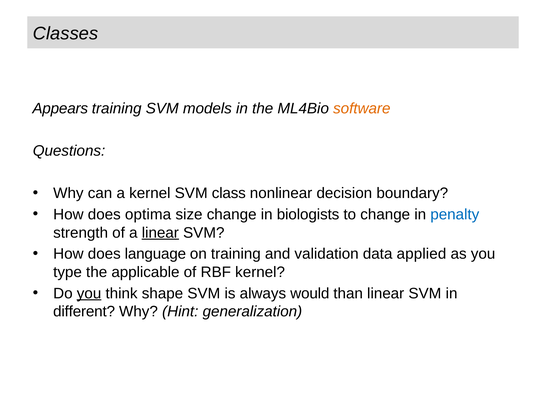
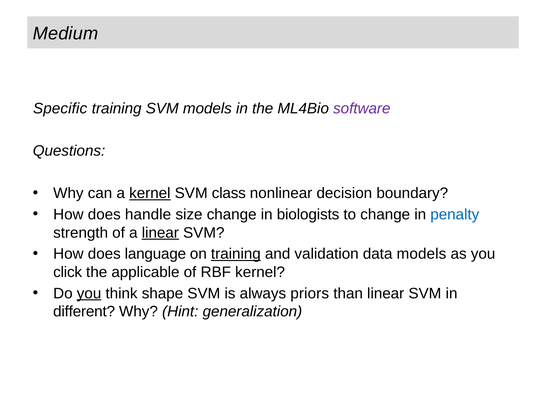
Classes: Classes -> Medium
Appears: Appears -> Specific
software colour: orange -> purple
kernel at (150, 194) underline: none -> present
optima: optima -> handle
training at (236, 254) underline: none -> present
data applied: applied -> models
type: type -> click
would: would -> priors
